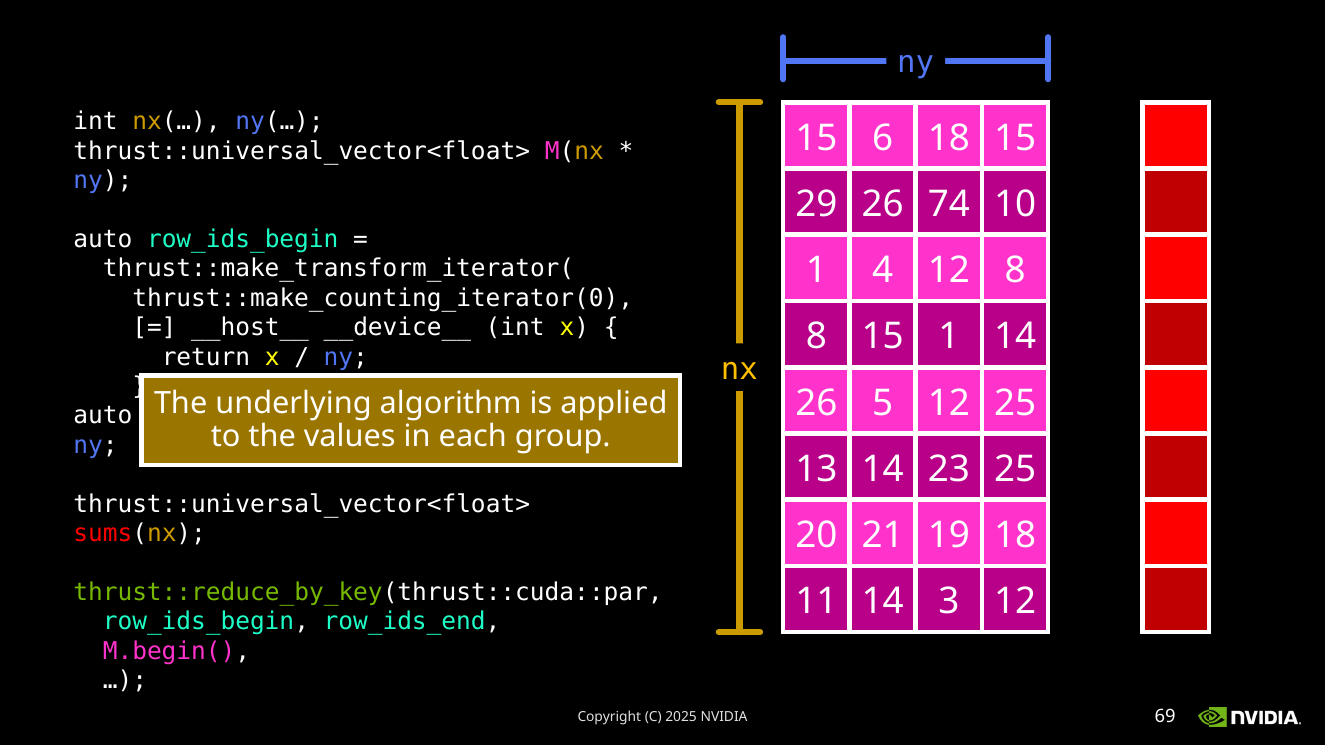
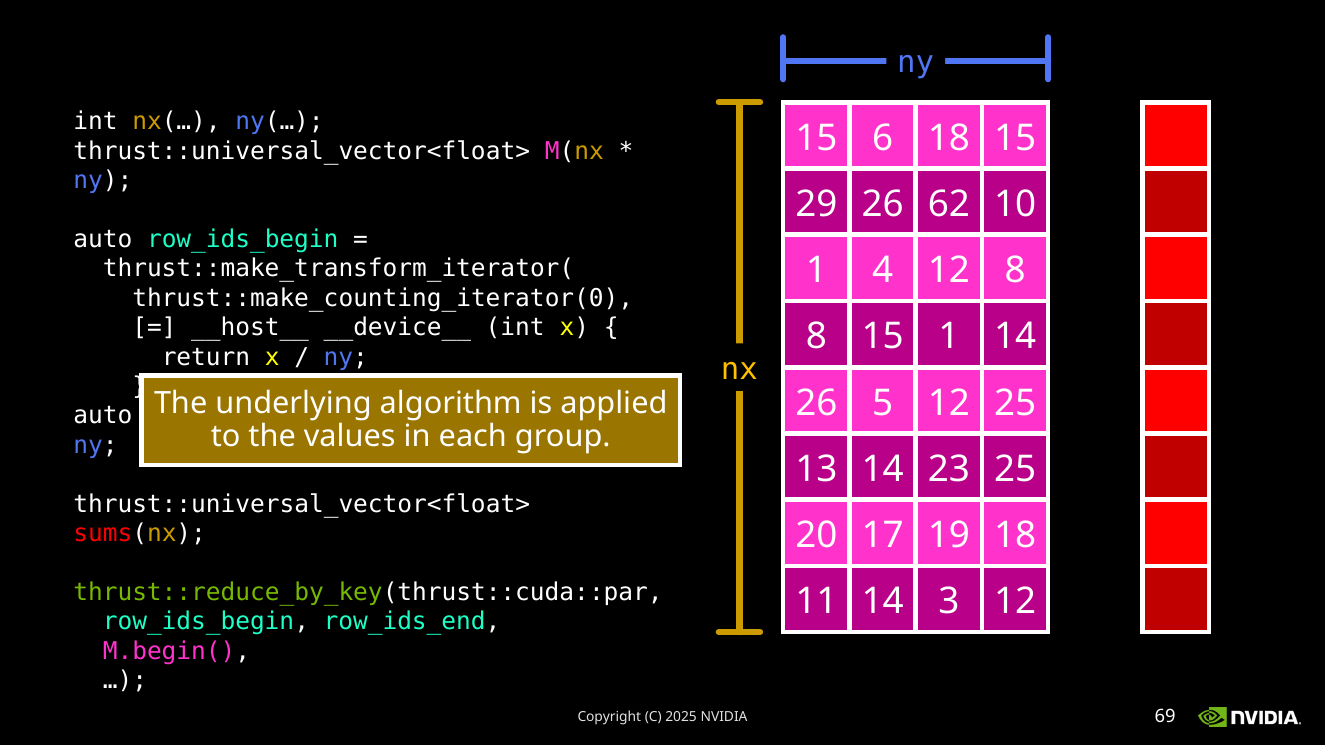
74: 74 -> 62
21: 21 -> 17
